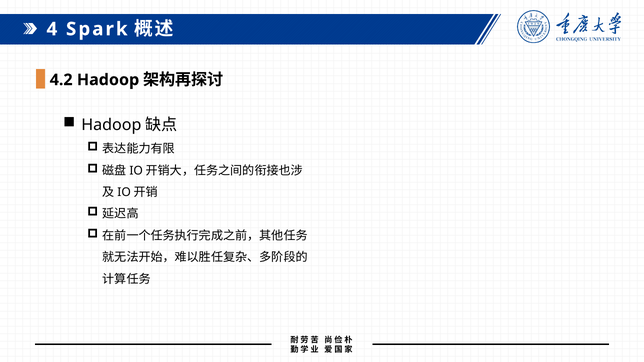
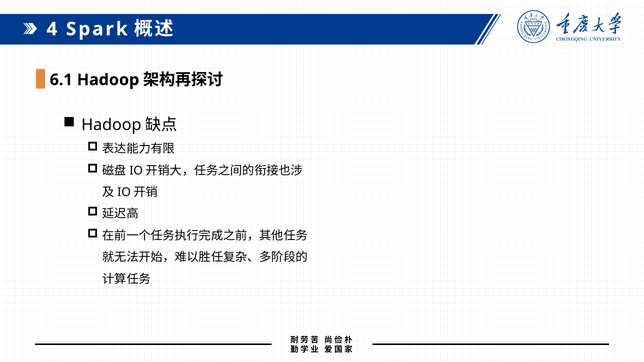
4.2: 4.2 -> 6.1
